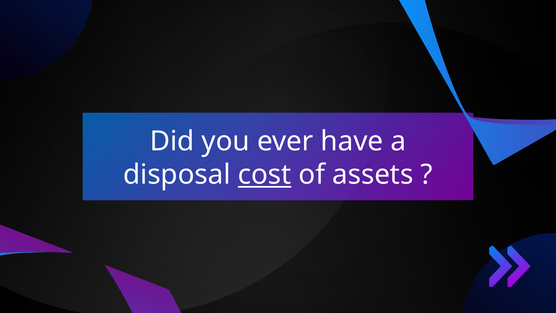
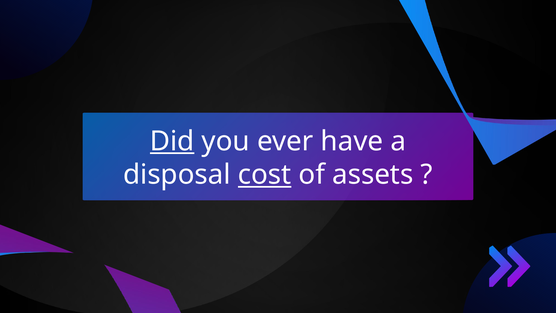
Did underline: none -> present
